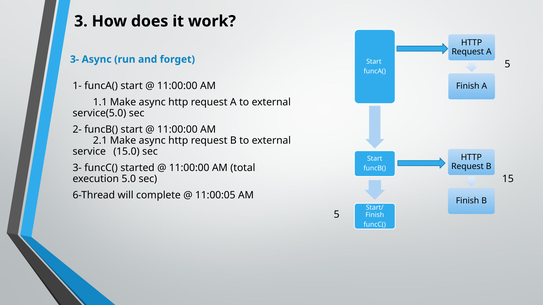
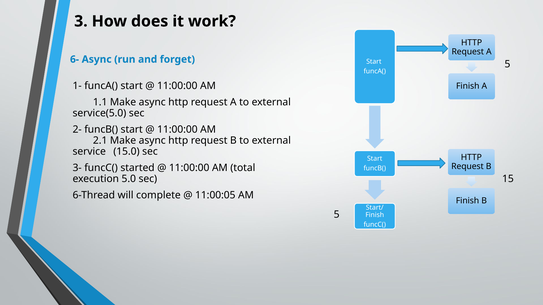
3- at (75, 59): 3- -> 6-
